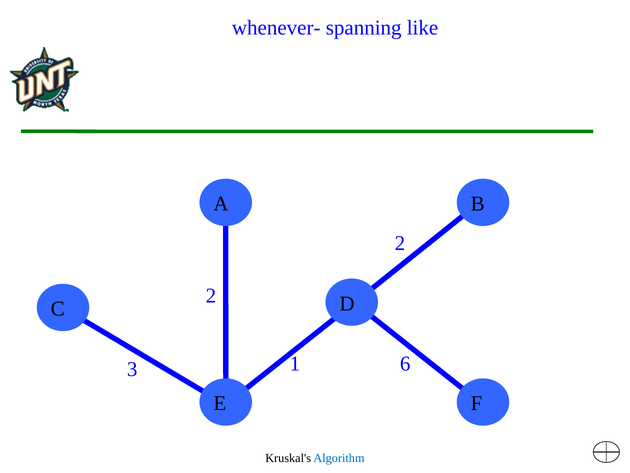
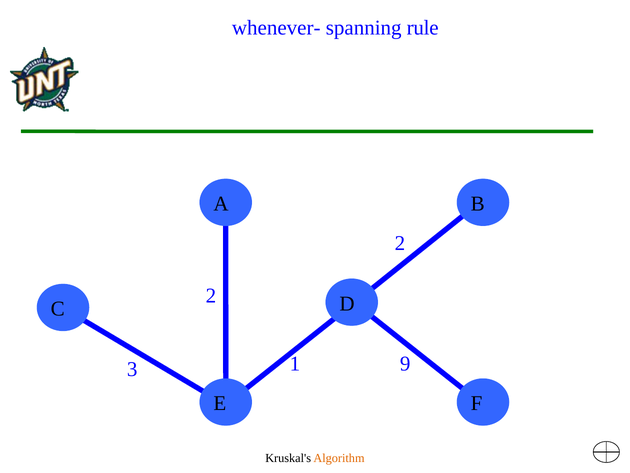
like: like -> rule
6: 6 -> 9
Algorithm colour: blue -> orange
